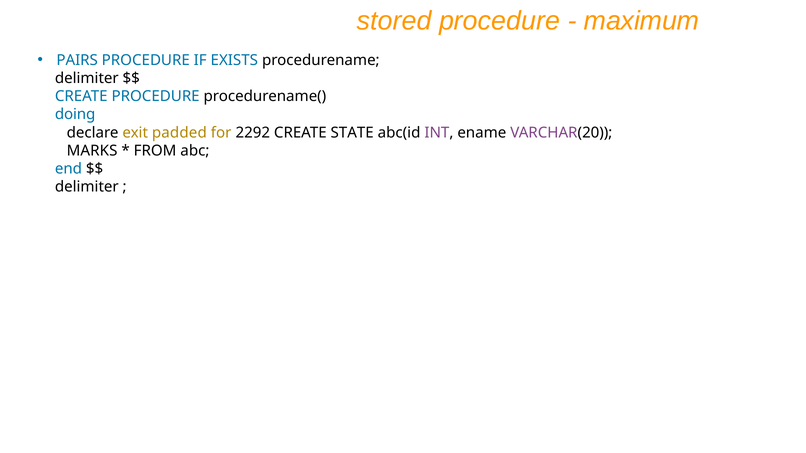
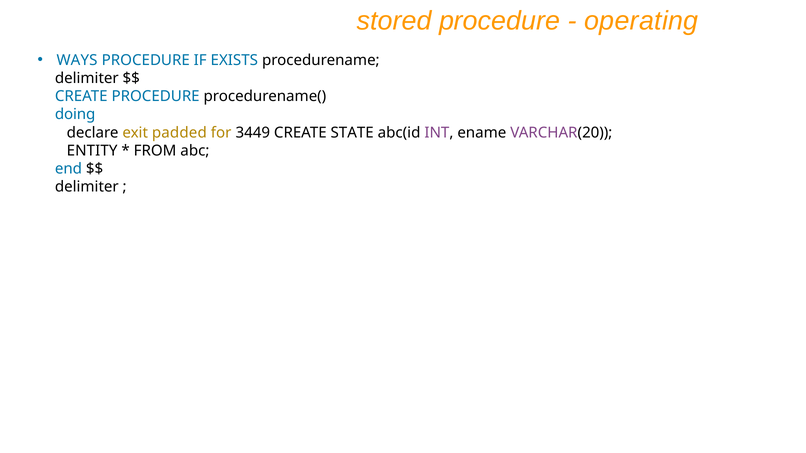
maximum: maximum -> operating
PAIRS: PAIRS -> WAYS
2292: 2292 -> 3449
MARKS: MARKS -> ENTITY
